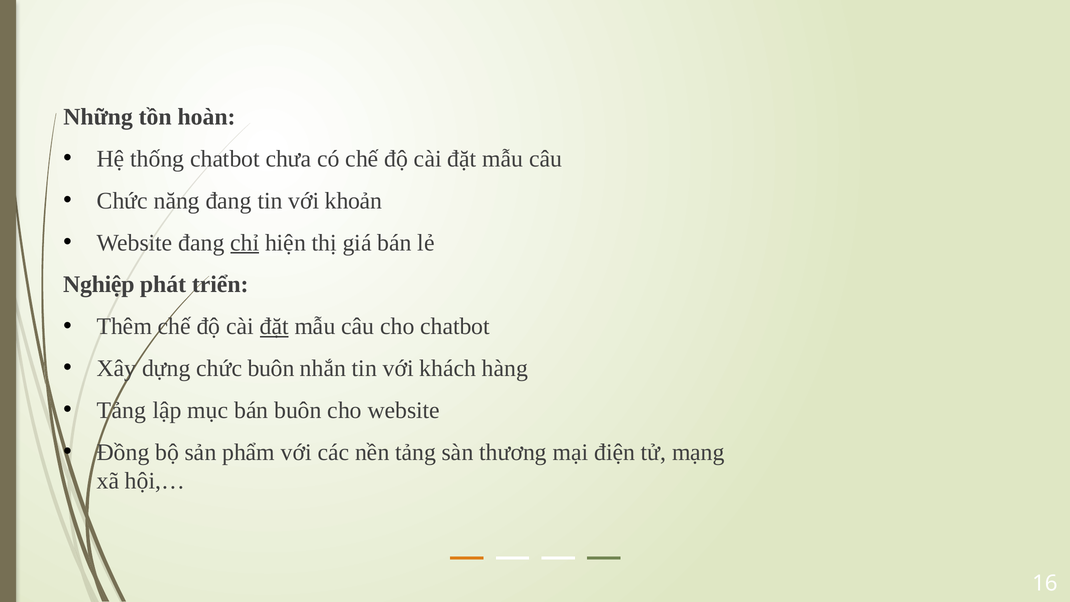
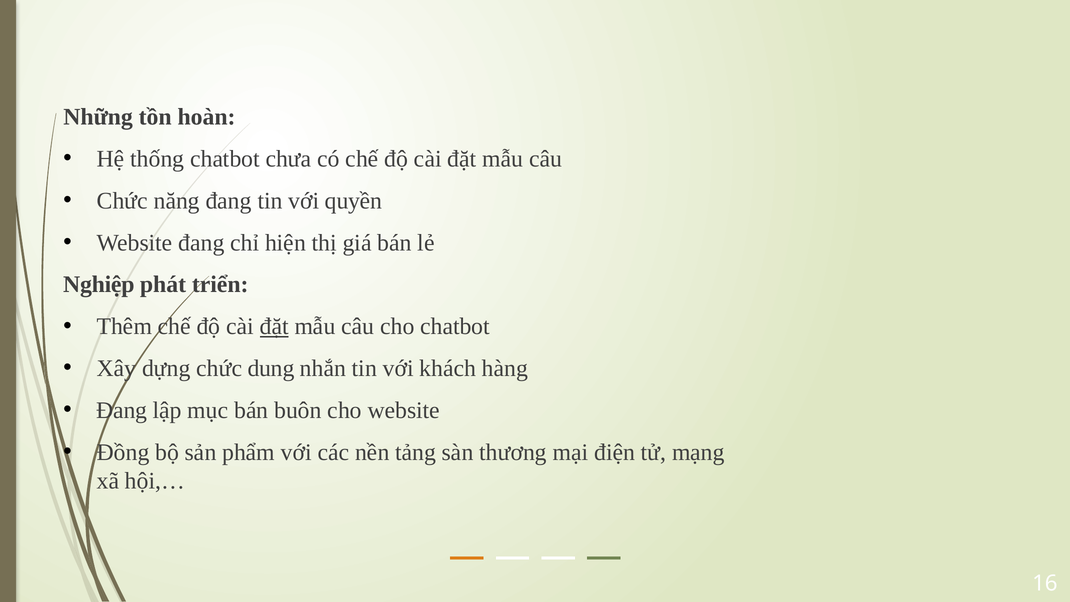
khoản: khoản -> quyền
chỉ underline: present -> none
chức buôn: buôn -> dung
Tảng at (122, 410): Tảng -> Đang
